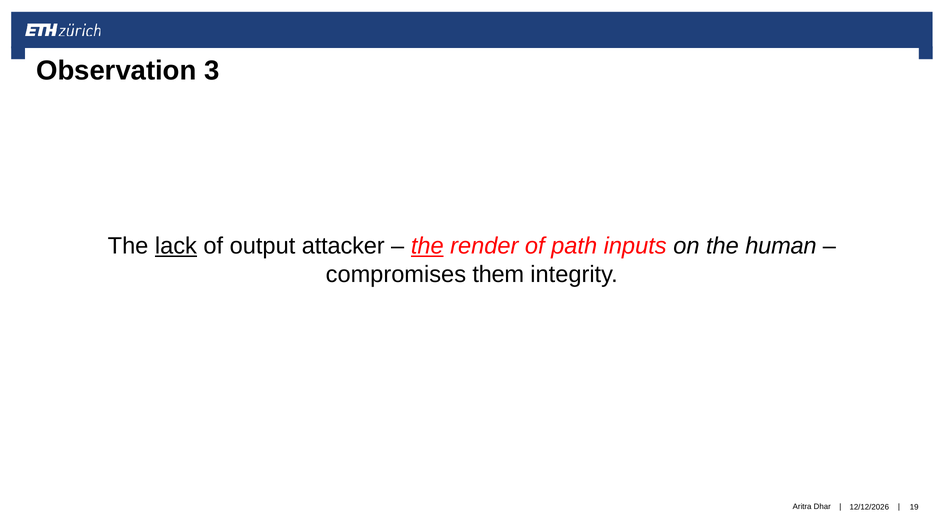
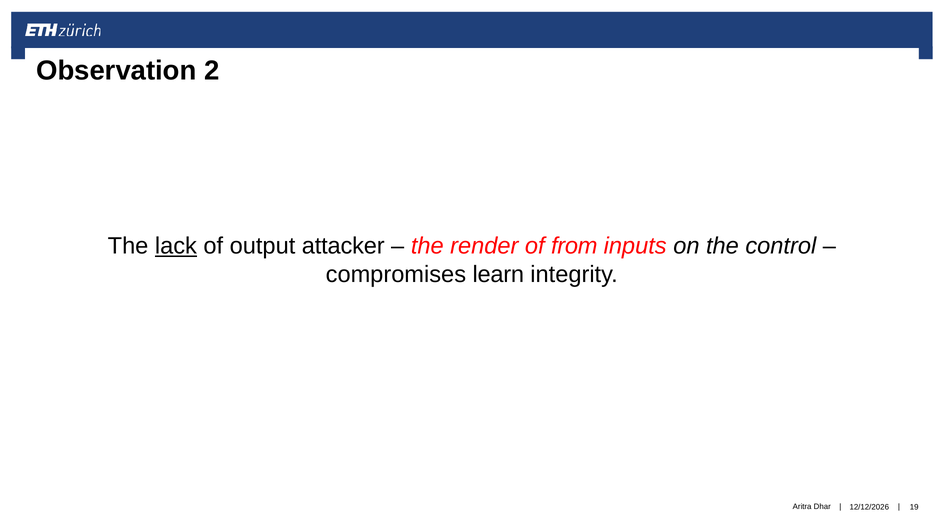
3: 3 -> 2
the at (427, 246) underline: present -> none
path: path -> from
human: human -> control
them: them -> learn
